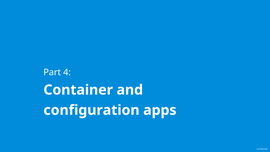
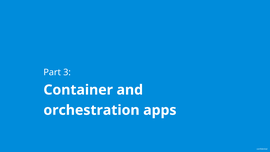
4: 4 -> 3
configuration: configuration -> orchestration
